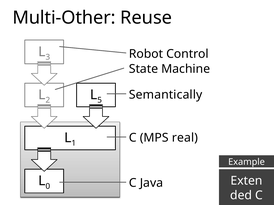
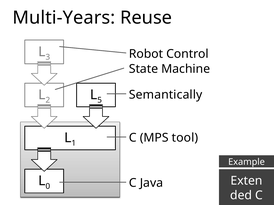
Multi-Other: Multi-Other -> Multi-Years
real: real -> tool
